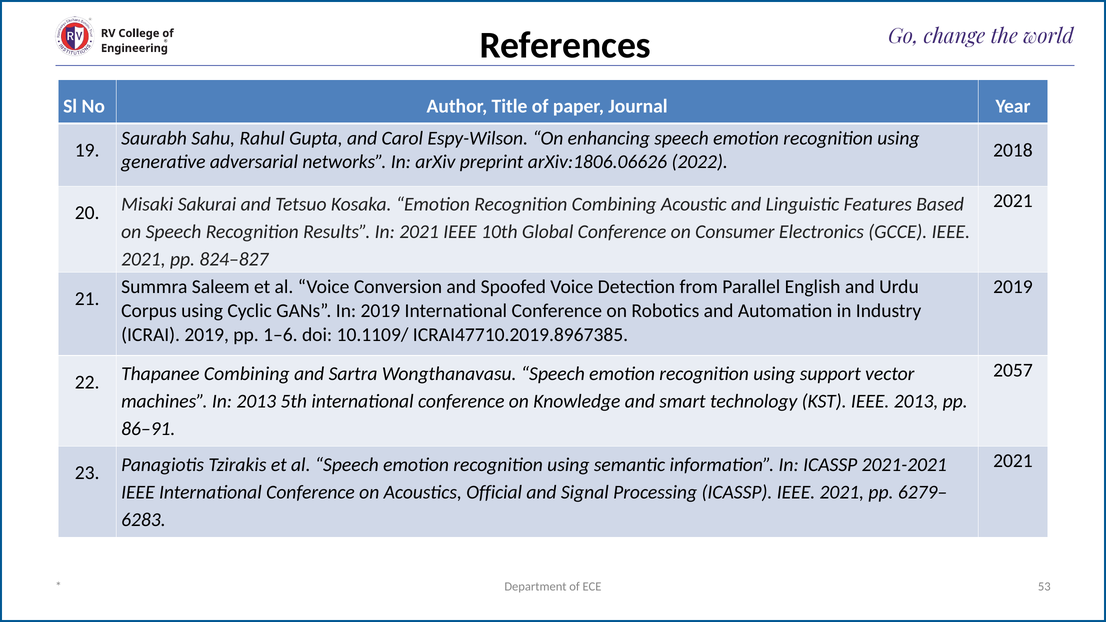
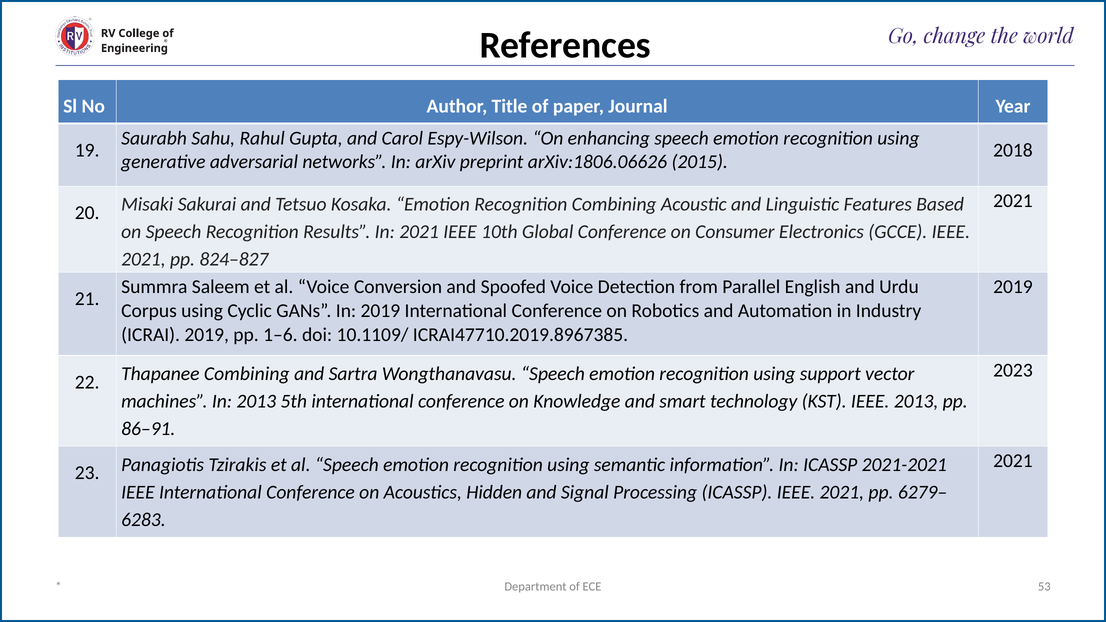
2022: 2022 -> 2015
2057: 2057 -> 2023
Official: Official -> Hidden
